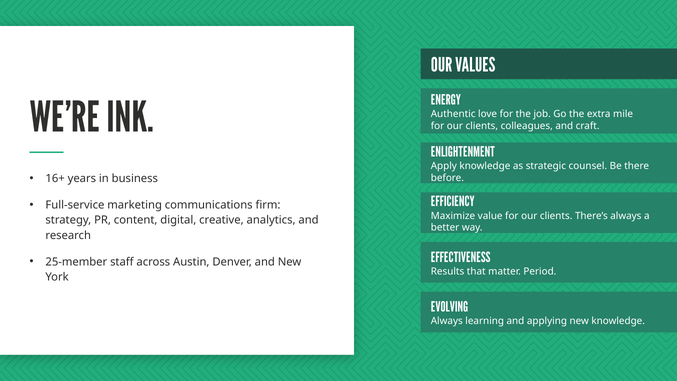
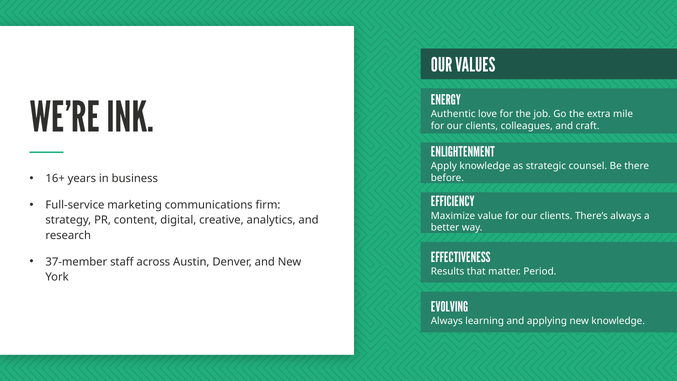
25-member: 25-member -> 37-member
